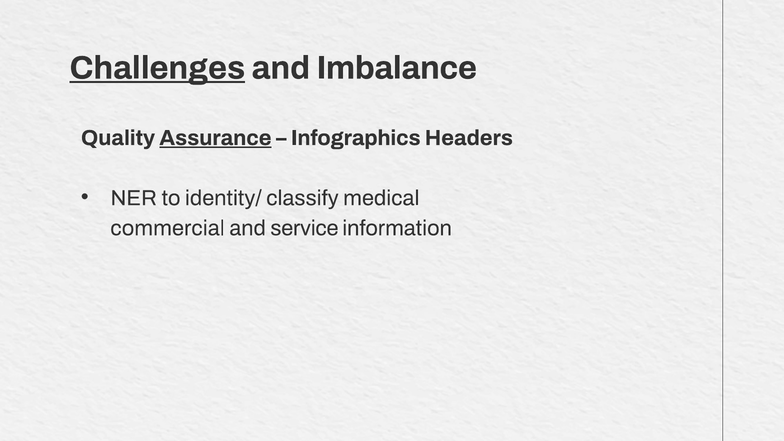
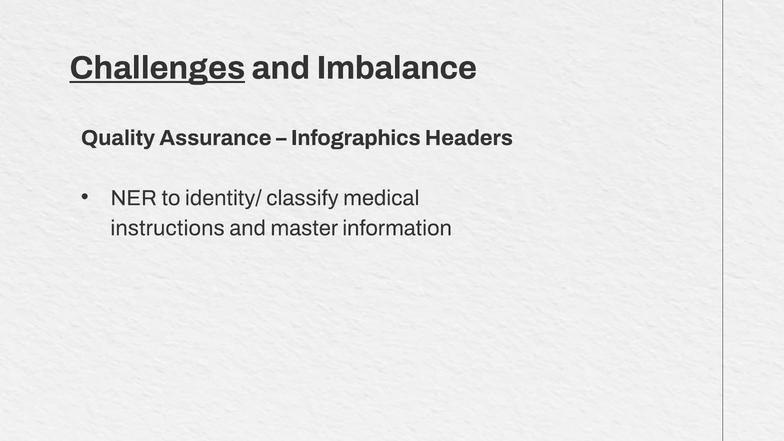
Assurance underline: present -> none
commercial: commercial -> instructions
service: service -> master
